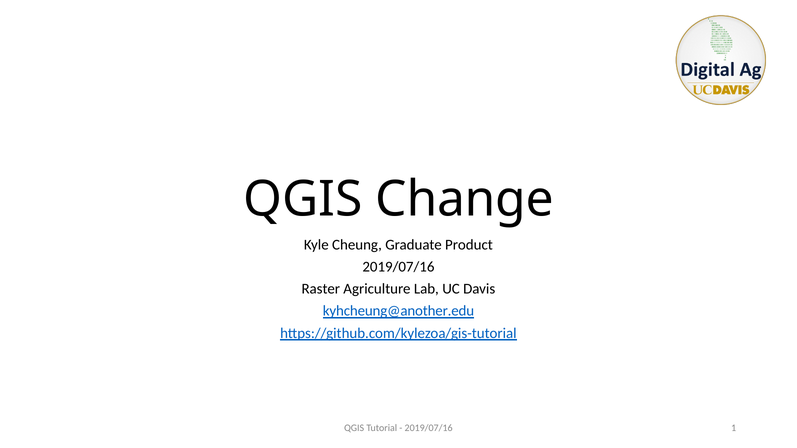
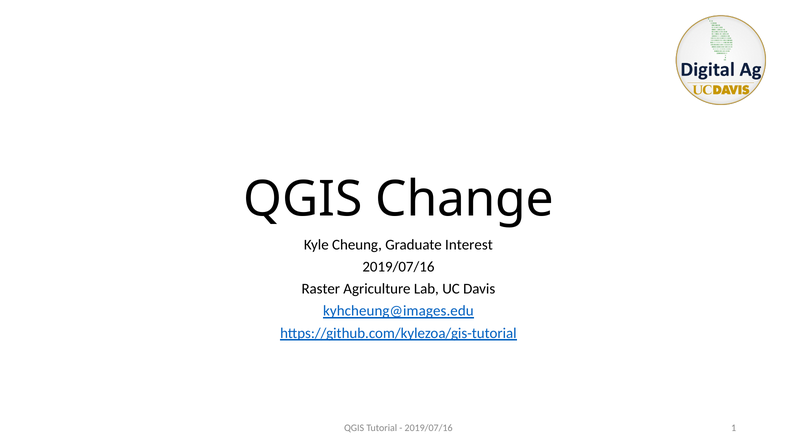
Product: Product -> Interest
kyhcheung@another.edu: kyhcheung@another.edu -> kyhcheung@images.edu
